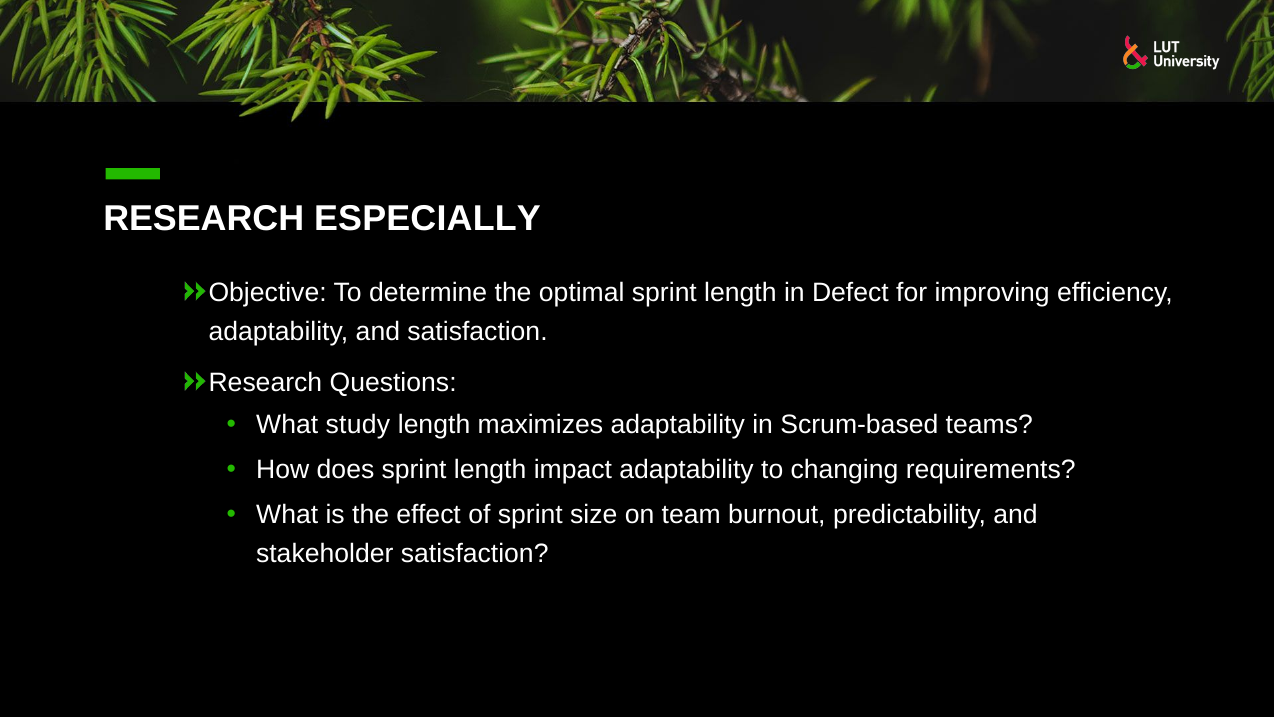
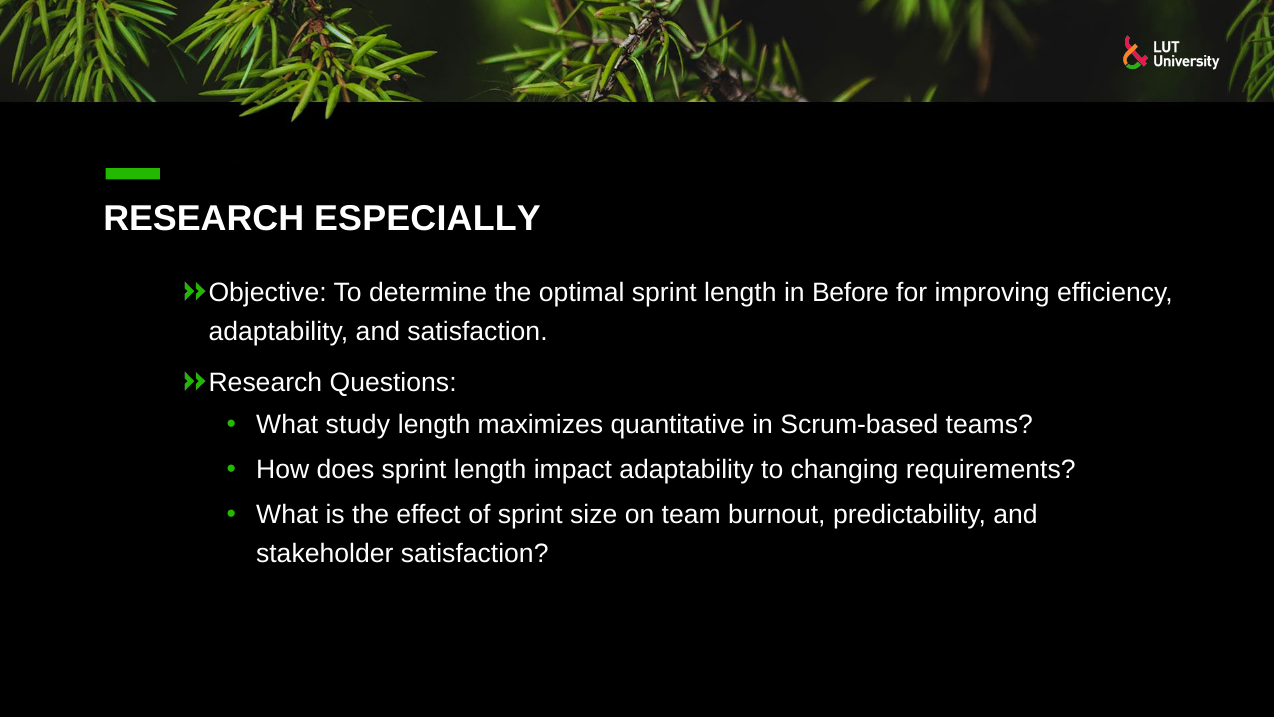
Defect: Defect -> Before
maximizes adaptability: adaptability -> quantitative
